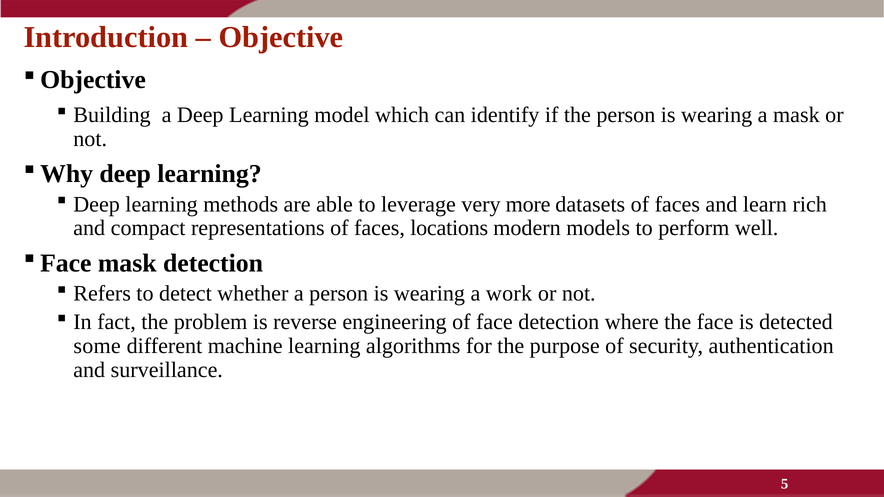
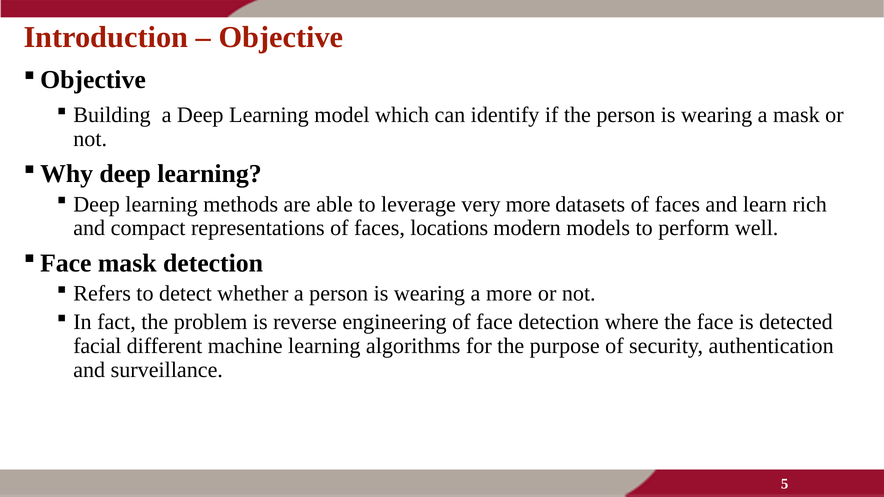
a work: work -> more
some: some -> facial
